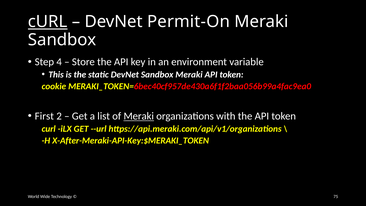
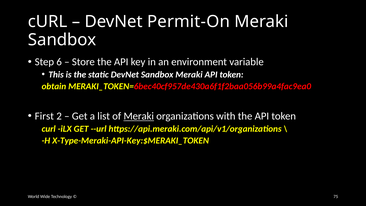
cURL at (48, 22) underline: present -> none
4: 4 -> 6
cookie: cookie -> obtain
X-After-Meraki-API-Key:$MERAKI_TOKEN: X-After-Meraki-API-Key:$MERAKI_TOKEN -> X-Type-Meraki-API-Key:$MERAKI_TOKEN
